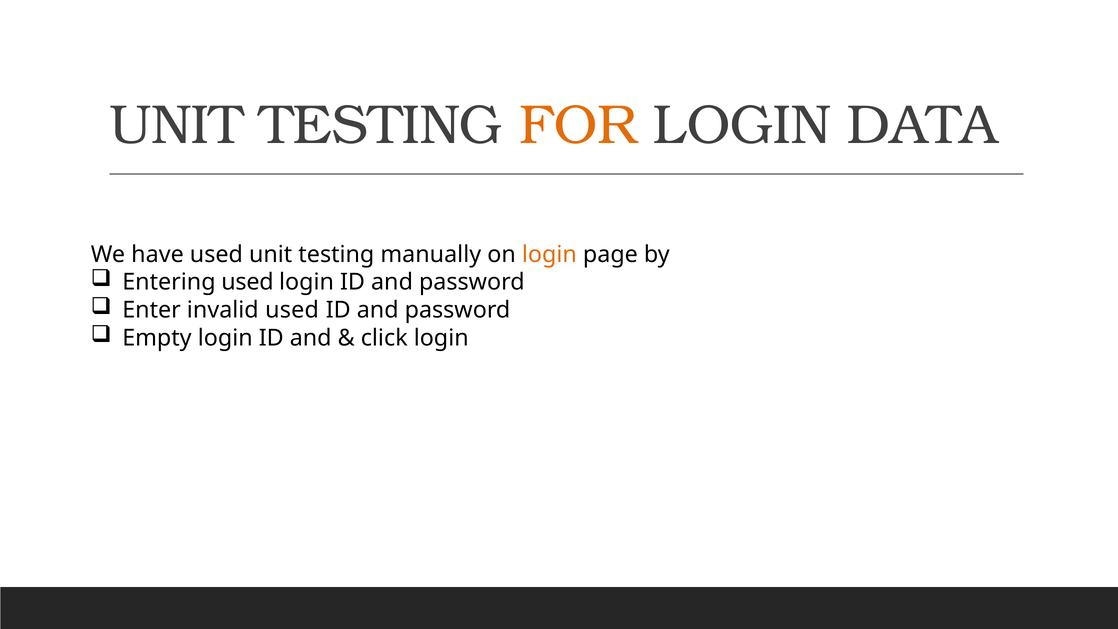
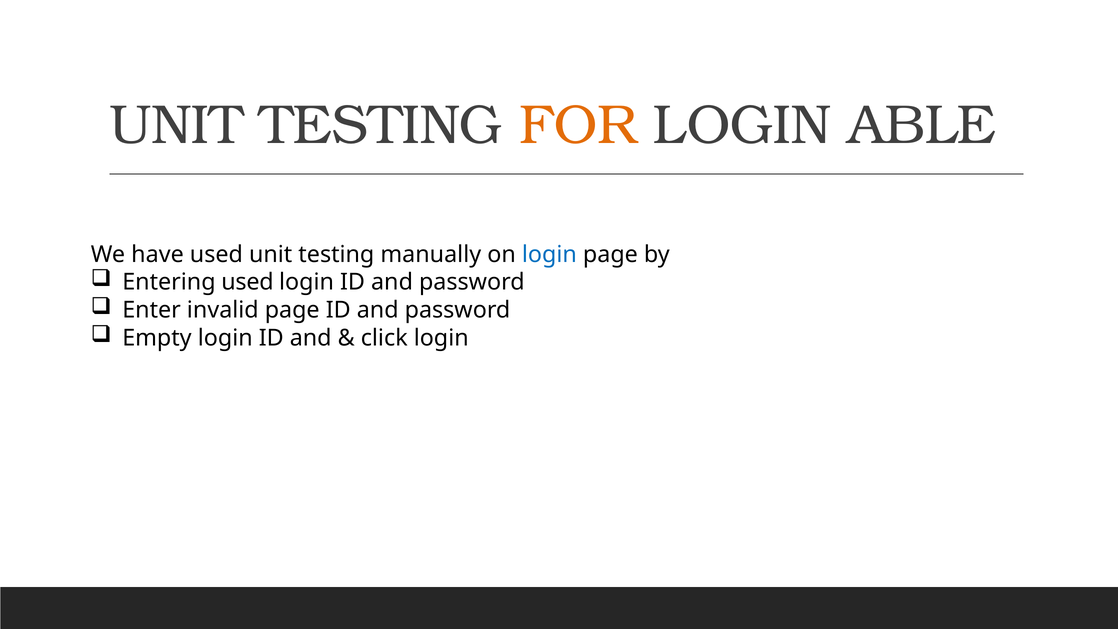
DATA: DATA -> ABLE
login at (549, 254) colour: orange -> blue
invalid used: used -> page
